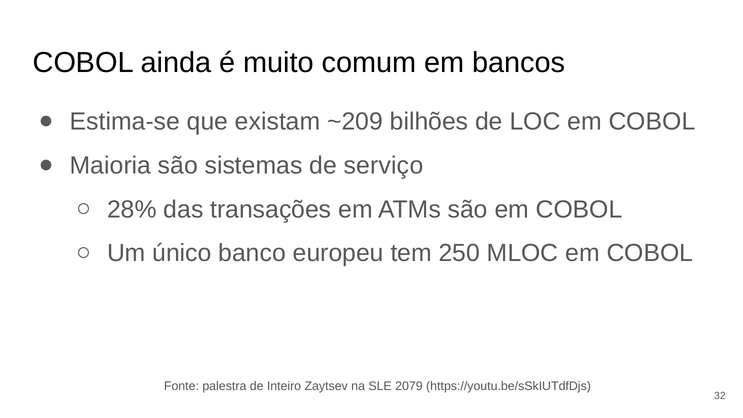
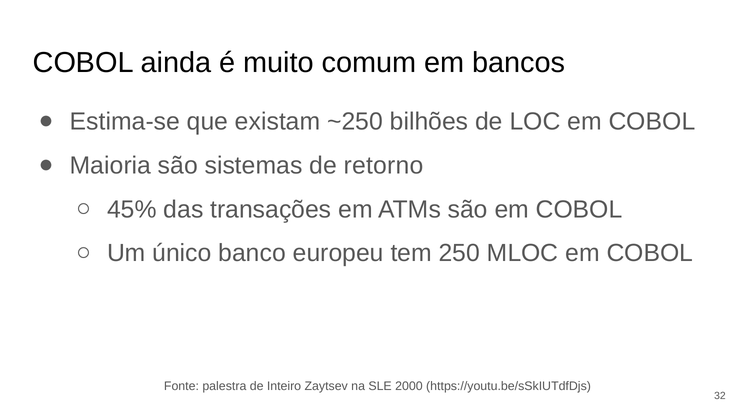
~209: ~209 -> ~250
serviço: serviço -> retorno
28%: 28% -> 45%
2079: 2079 -> 2000
